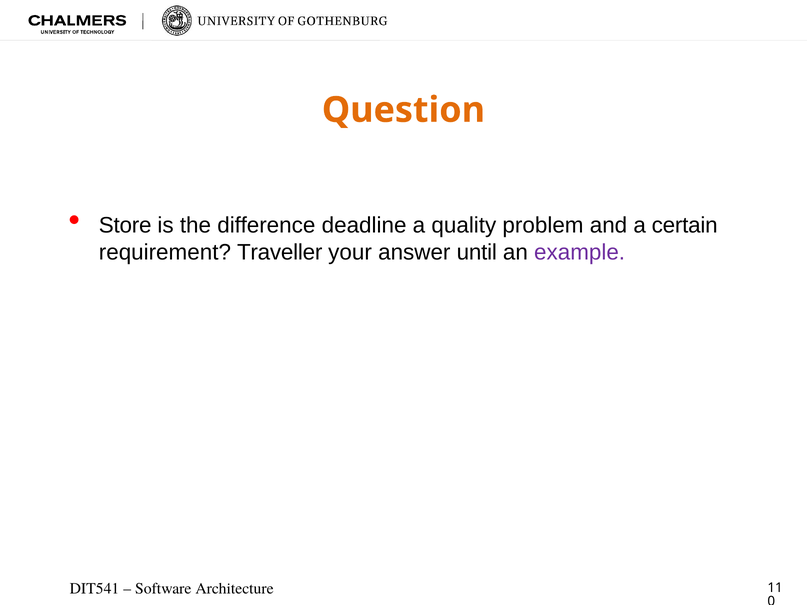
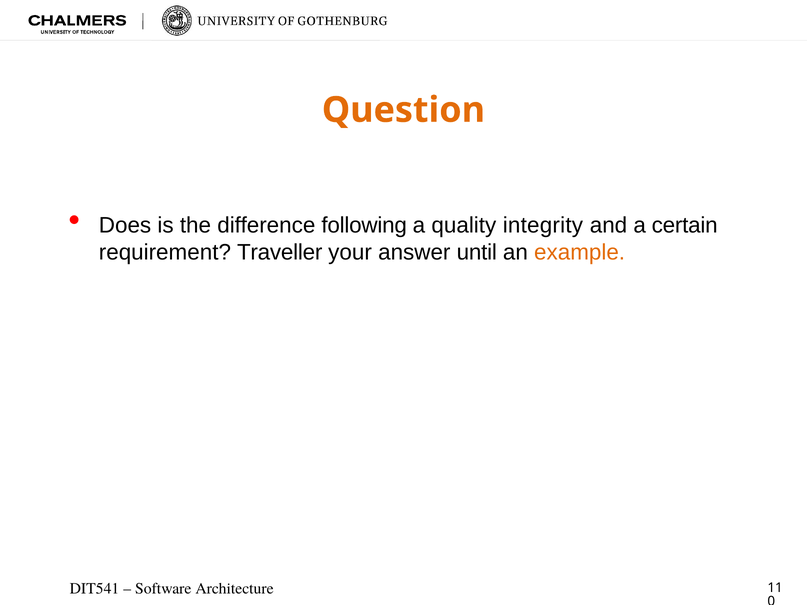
Store: Store -> Does
deadline: deadline -> following
problem: problem -> integrity
example colour: purple -> orange
